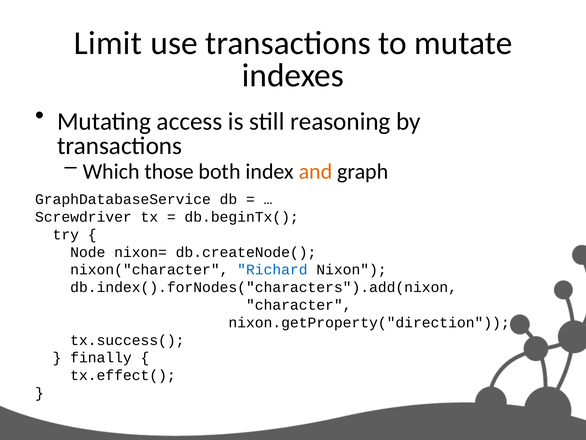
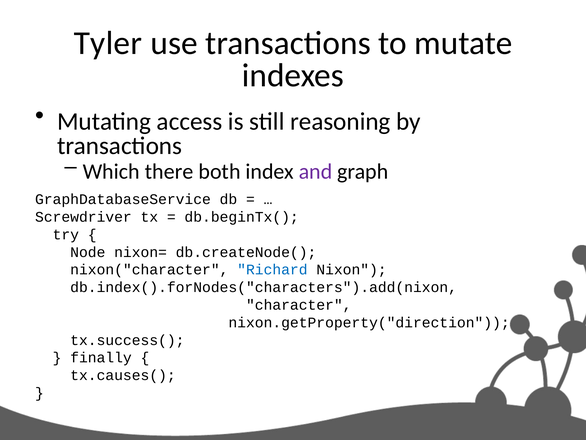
Limit: Limit -> Tyler
those: those -> there
and colour: orange -> purple
tx.effect(: tx.effect( -> tx.causes(
